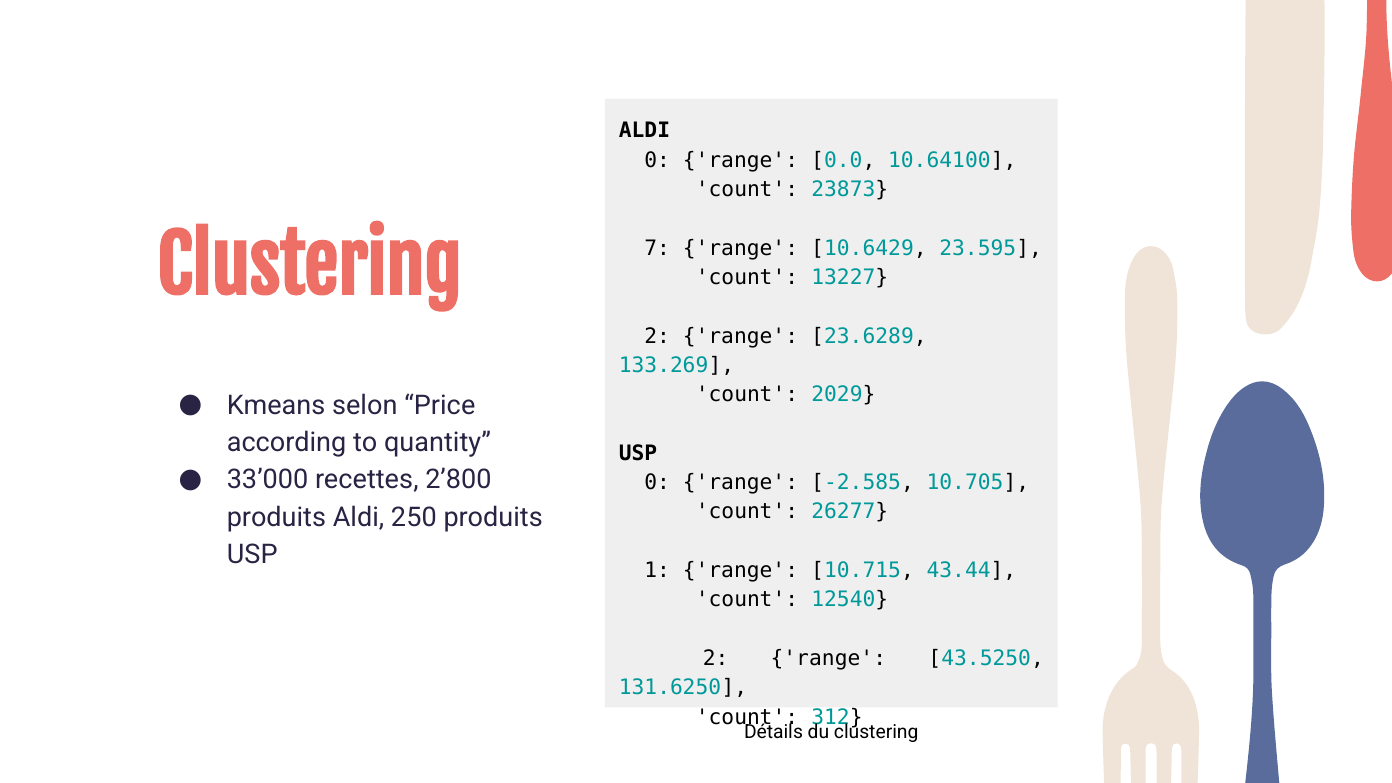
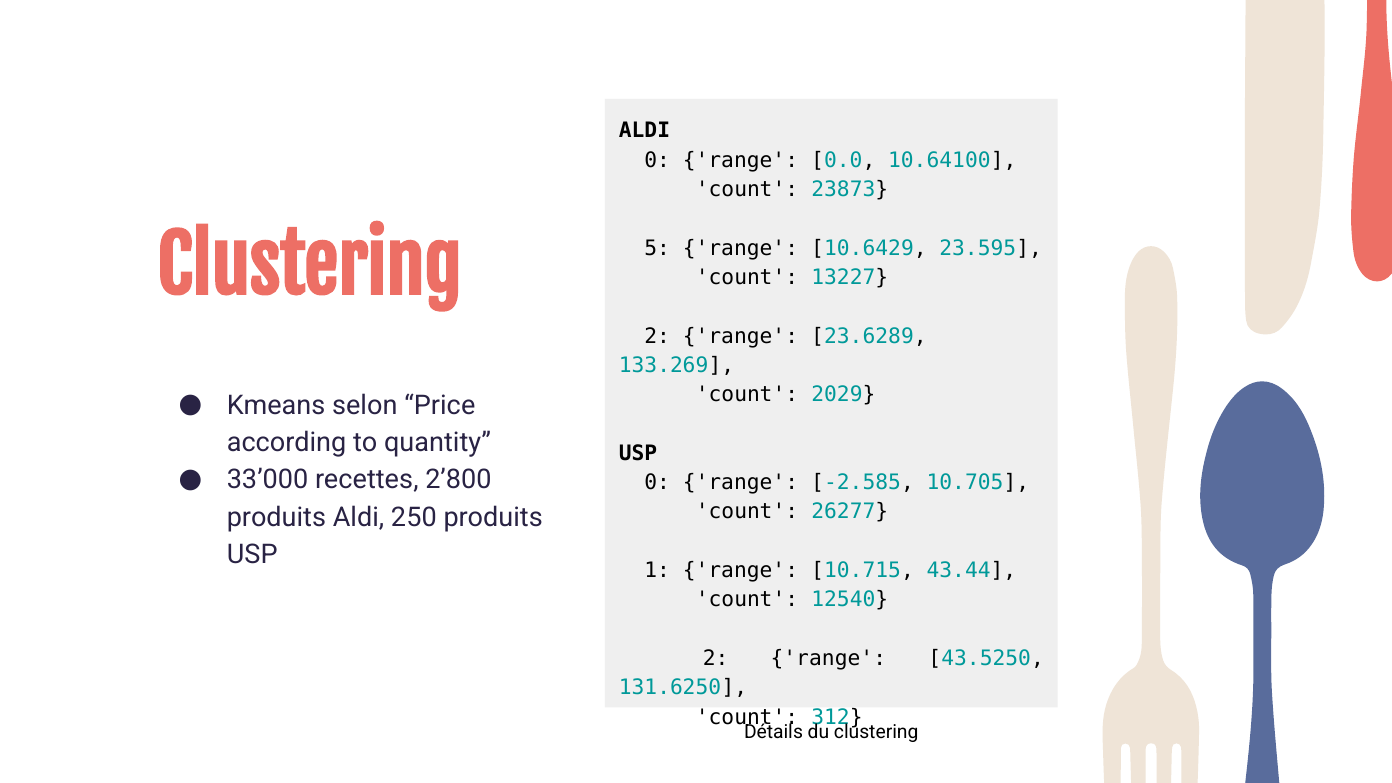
7: 7 -> 5
